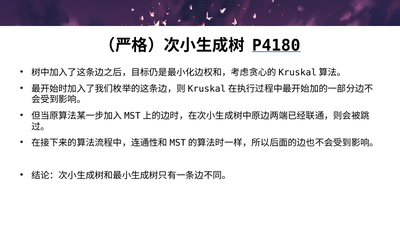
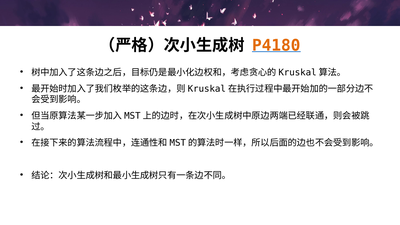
P4180 colour: black -> orange
